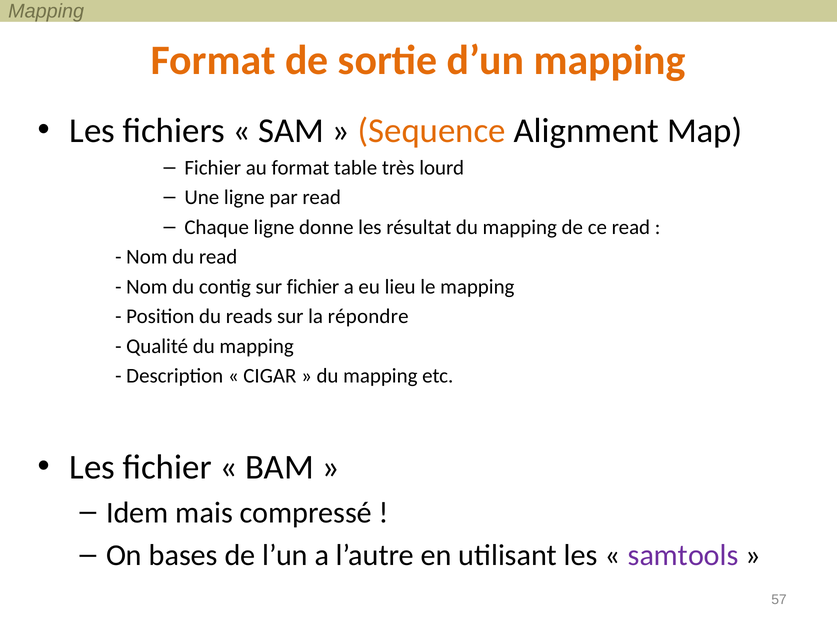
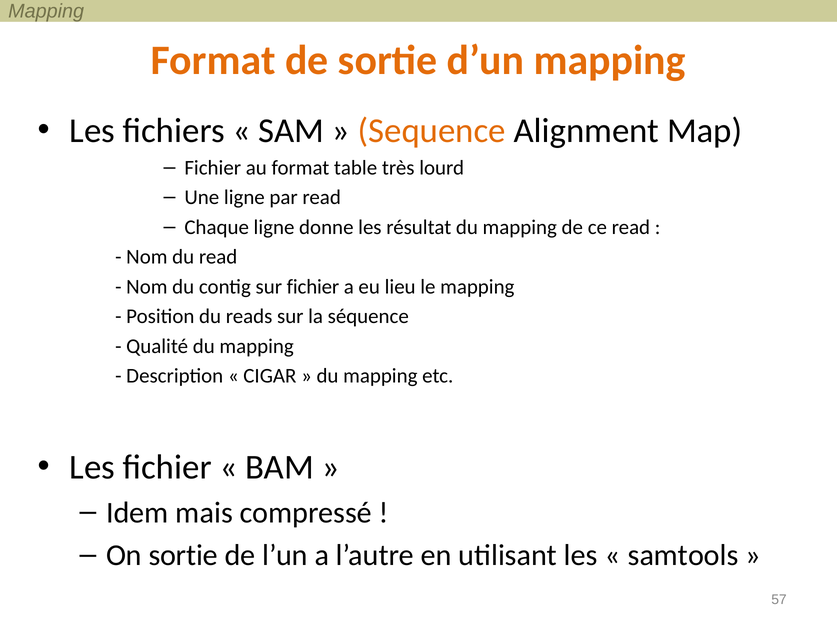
répondre: répondre -> séquence
On bases: bases -> sortie
samtools colour: purple -> black
